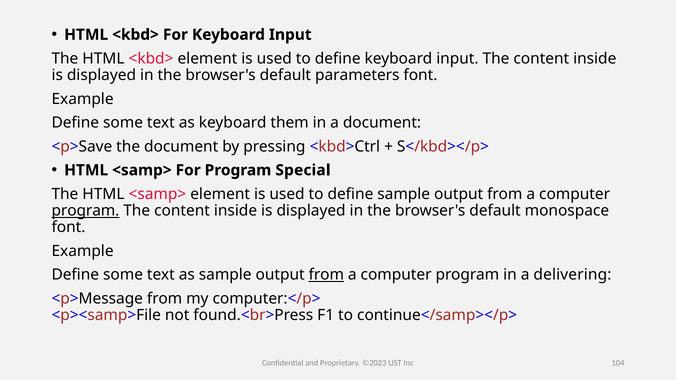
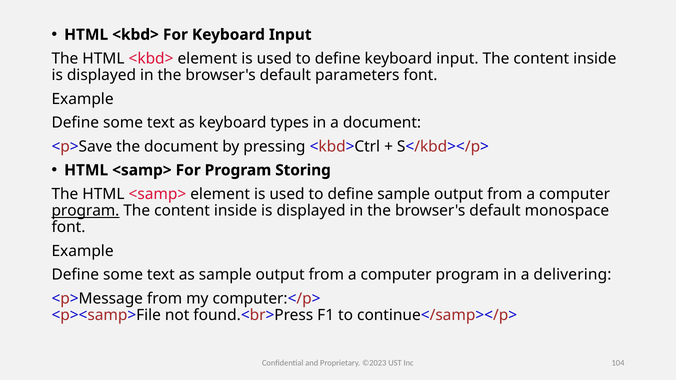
them: them -> types
Special: Special -> Storing
from at (326, 275) underline: present -> none
